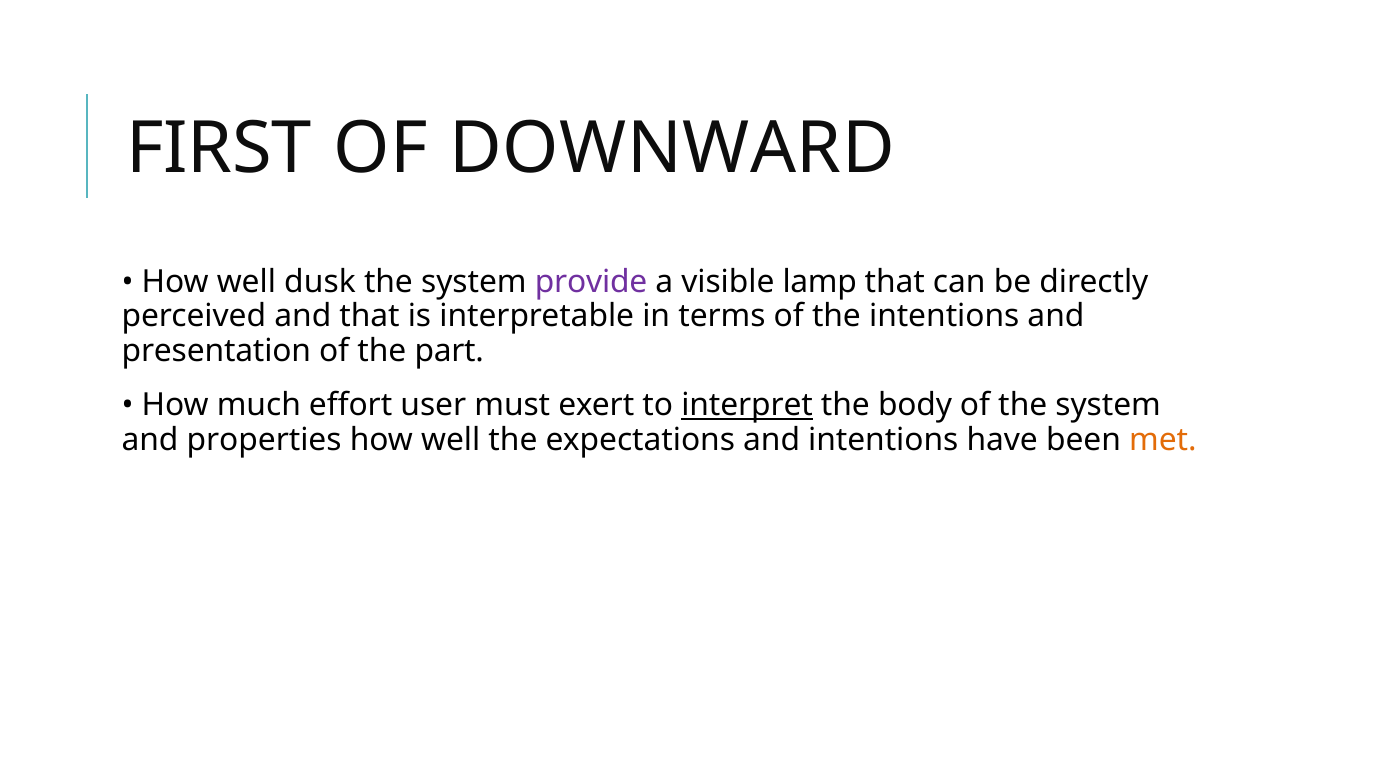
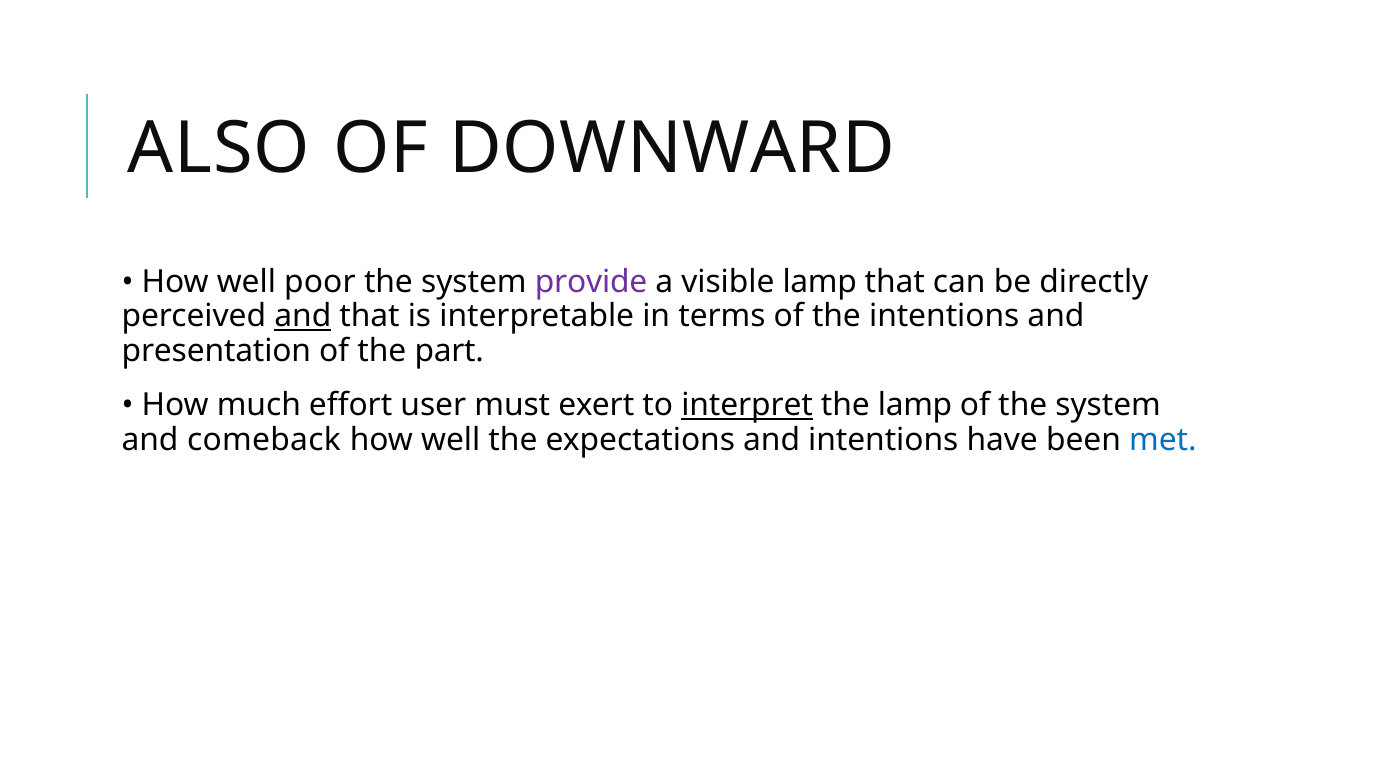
FIRST: FIRST -> ALSO
dusk: dusk -> poor
and at (303, 316) underline: none -> present
the body: body -> lamp
properties: properties -> comeback
met colour: orange -> blue
